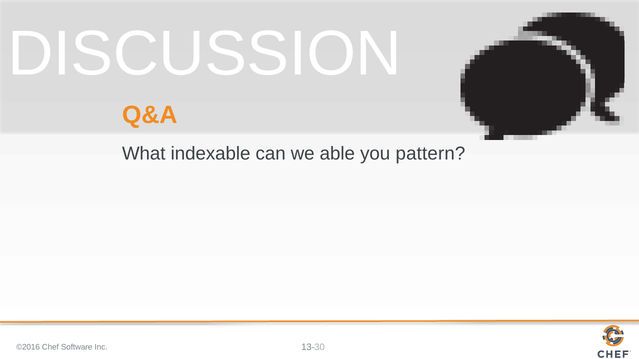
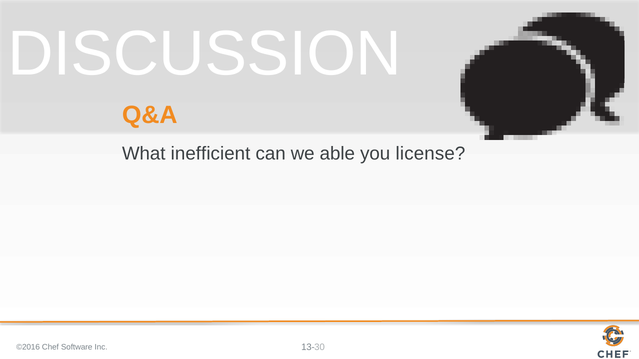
indexable: indexable -> inefficient
pattern: pattern -> license
